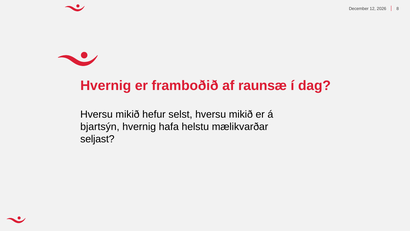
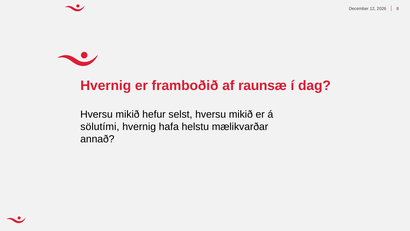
bjartsýn: bjartsýn -> sölutími
seljast: seljast -> annað
